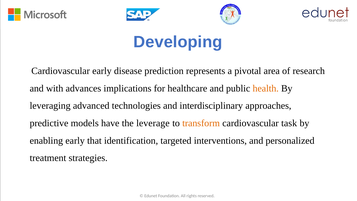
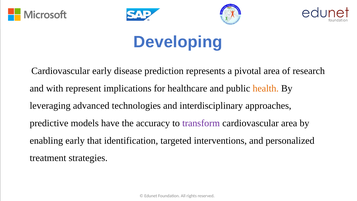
advances: advances -> represent
leverage: leverage -> accuracy
transform colour: orange -> purple
cardiovascular task: task -> area
